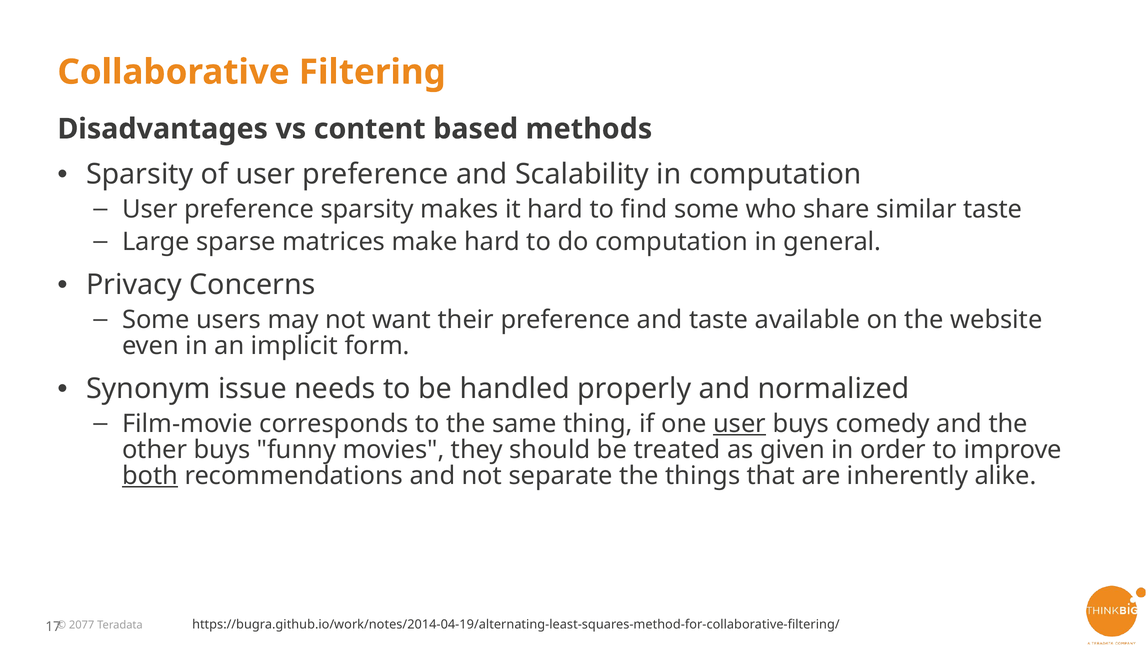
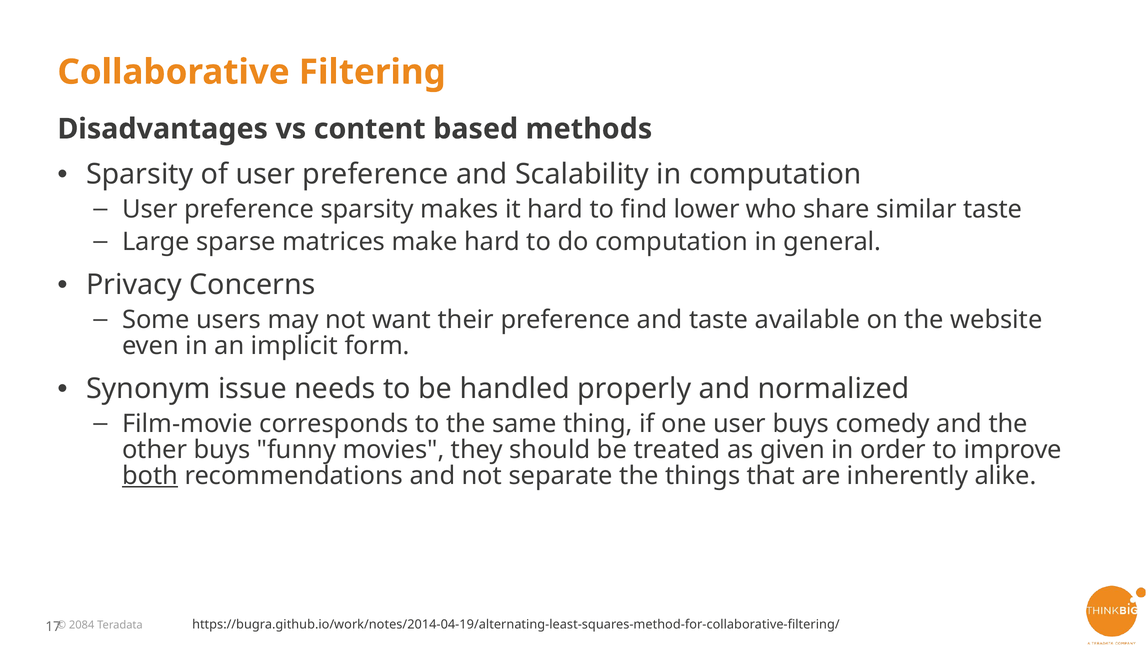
find some: some -> lower
user at (739, 423) underline: present -> none
2077: 2077 -> 2084
